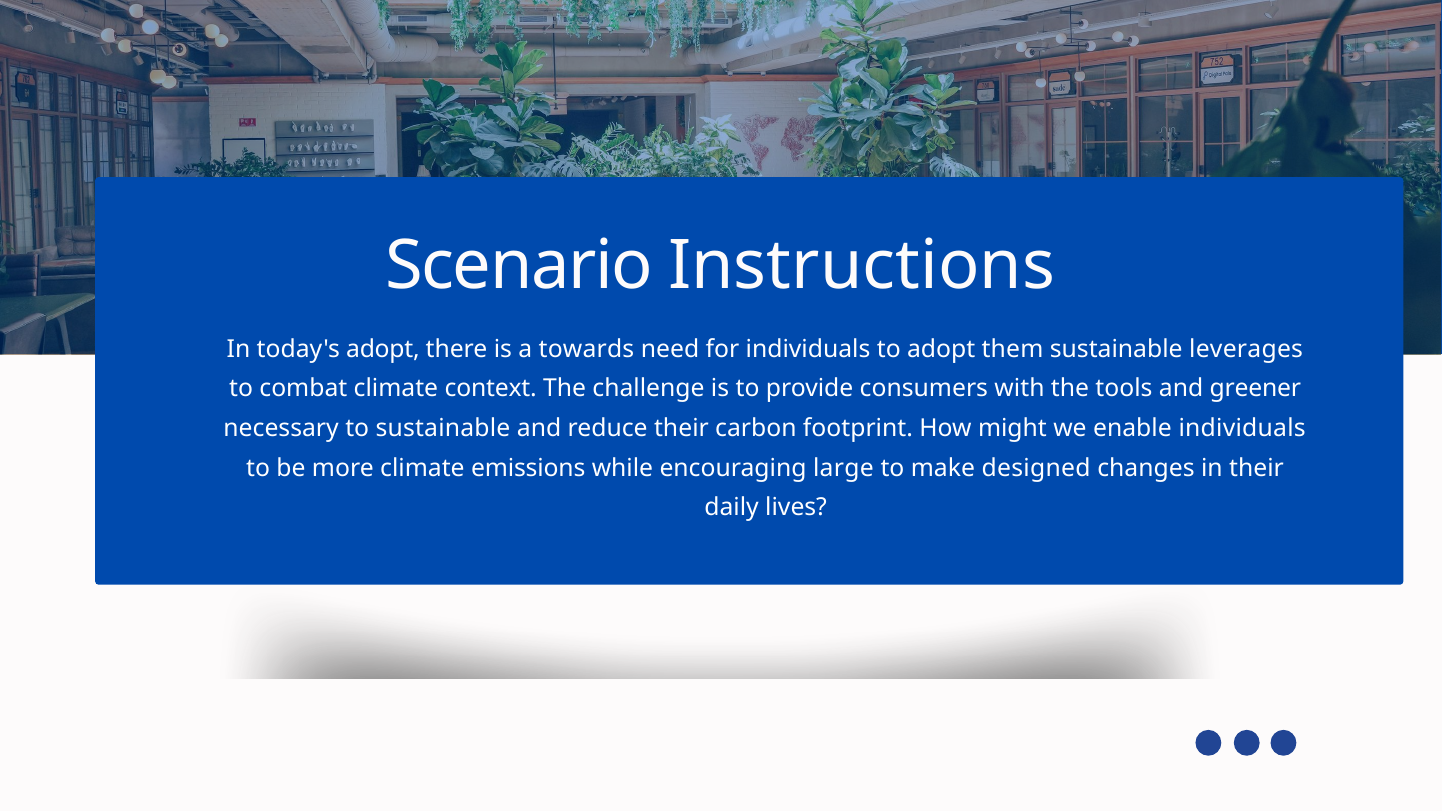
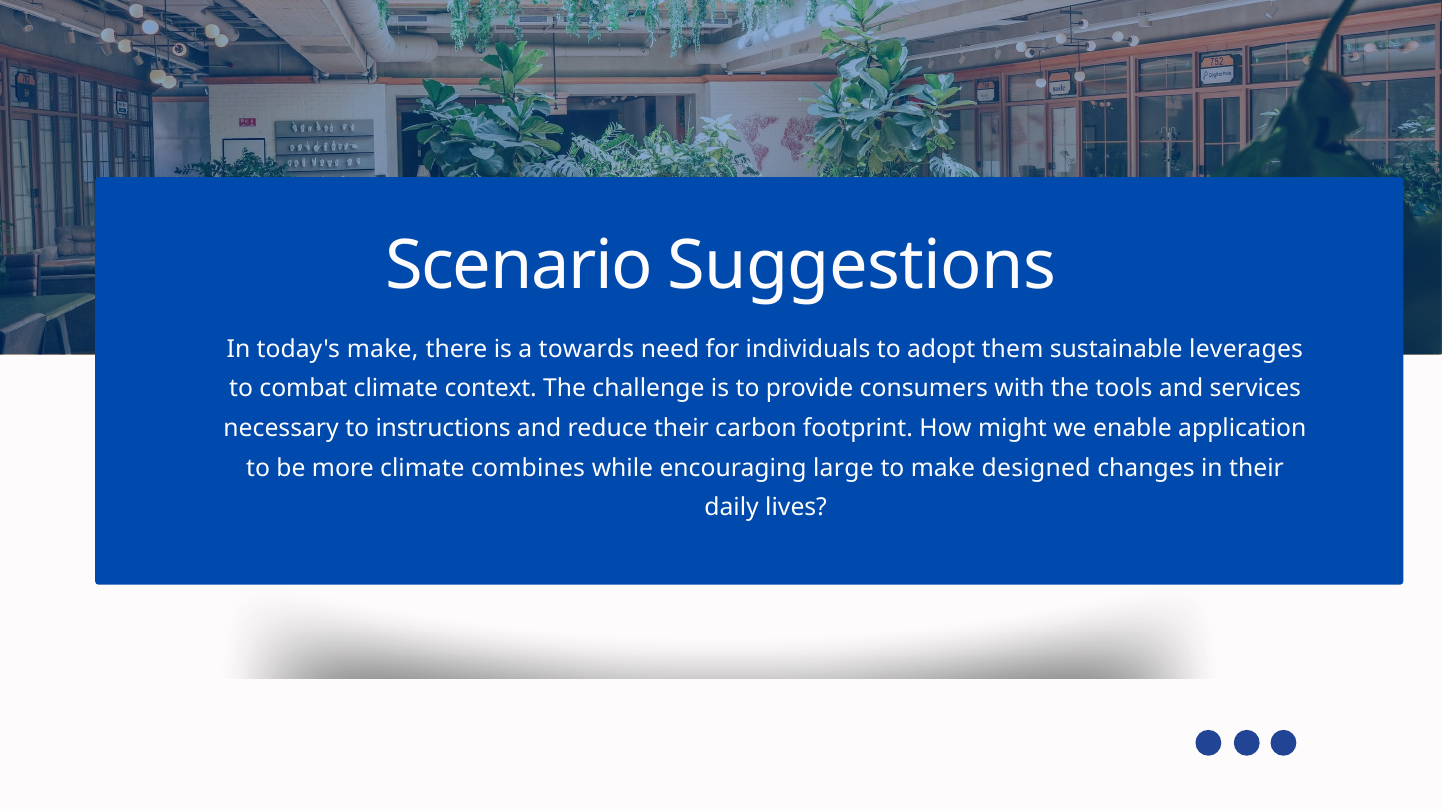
Instructions: Instructions -> Suggestions
today's adopt: adopt -> make
greener: greener -> services
to sustainable: sustainable -> instructions
enable individuals: individuals -> application
emissions: emissions -> combines
